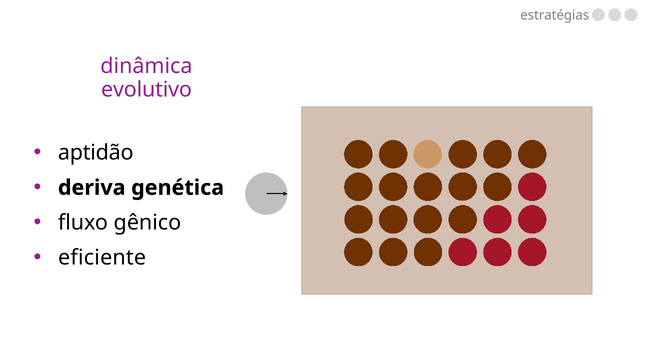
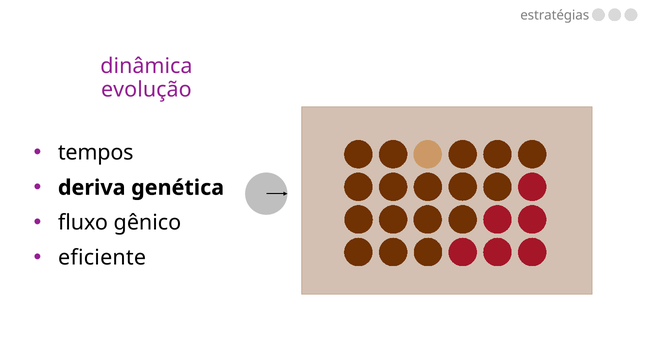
evolutivo: evolutivo -> evolução
aptidão: aptidão -> tempos
